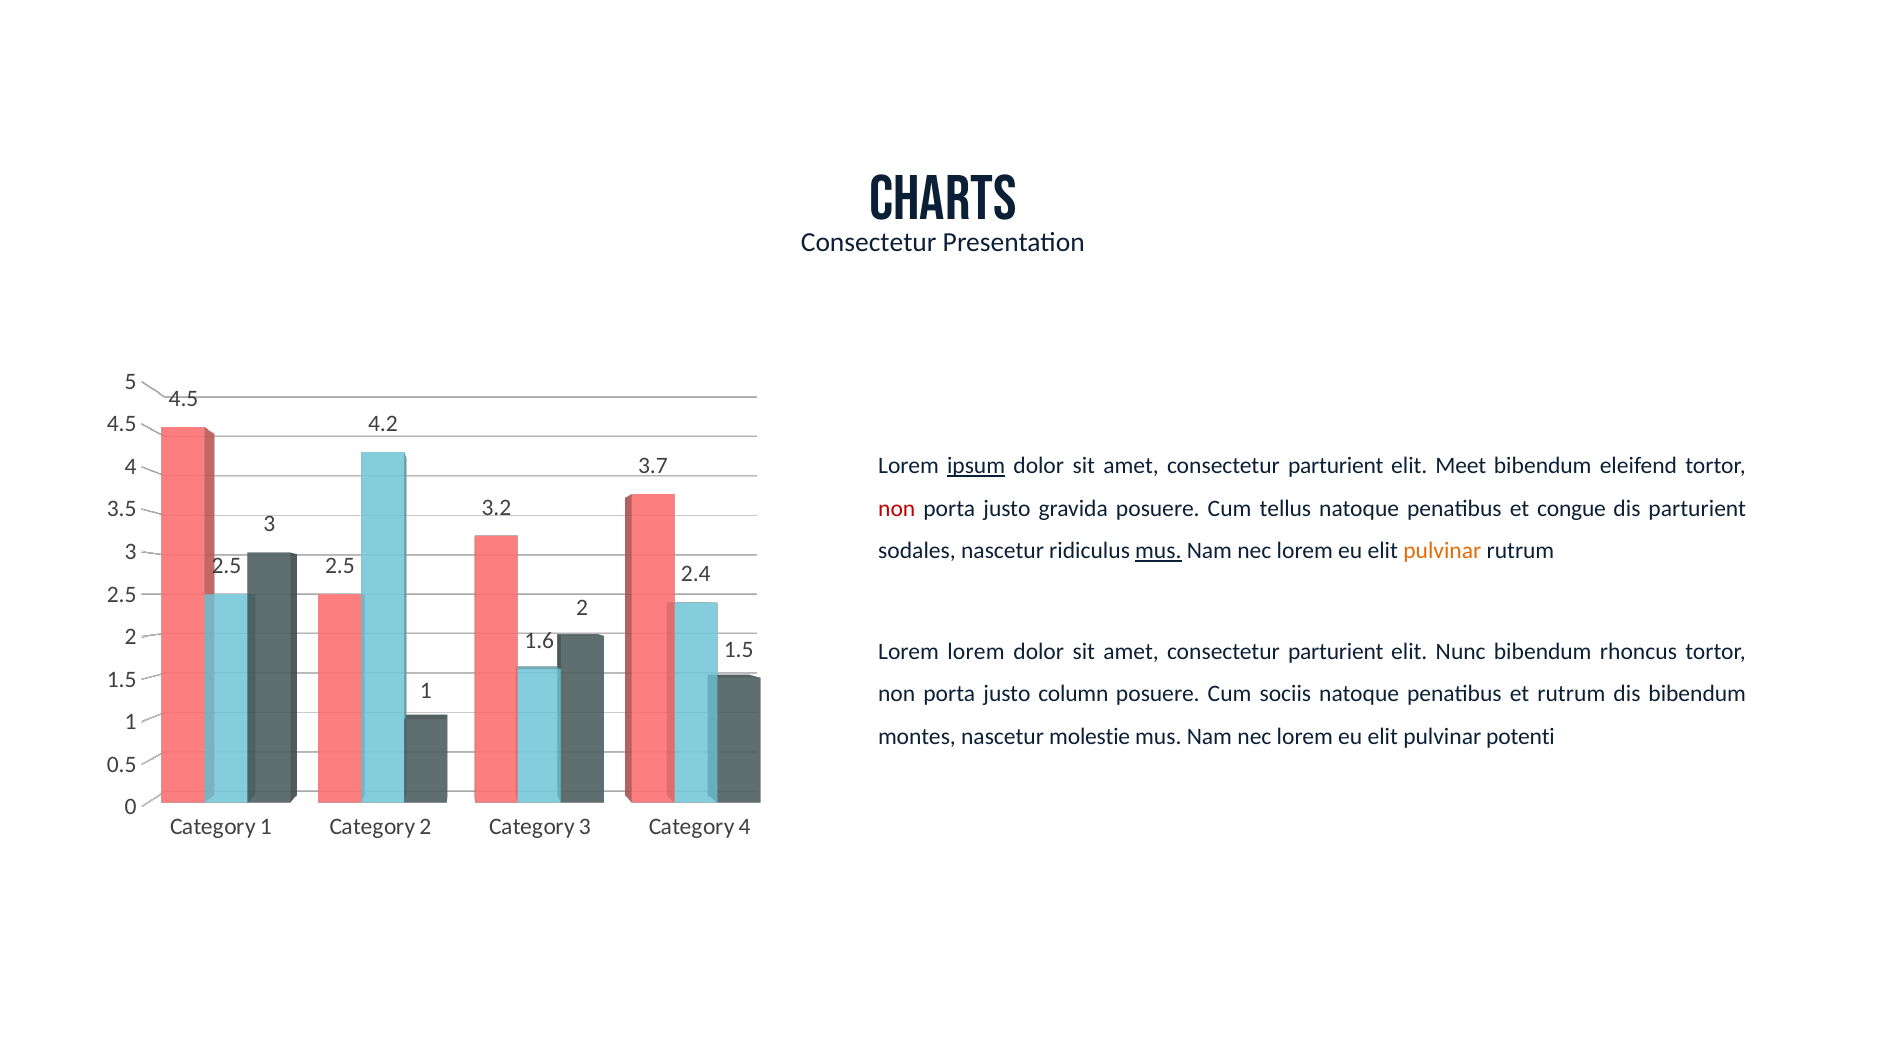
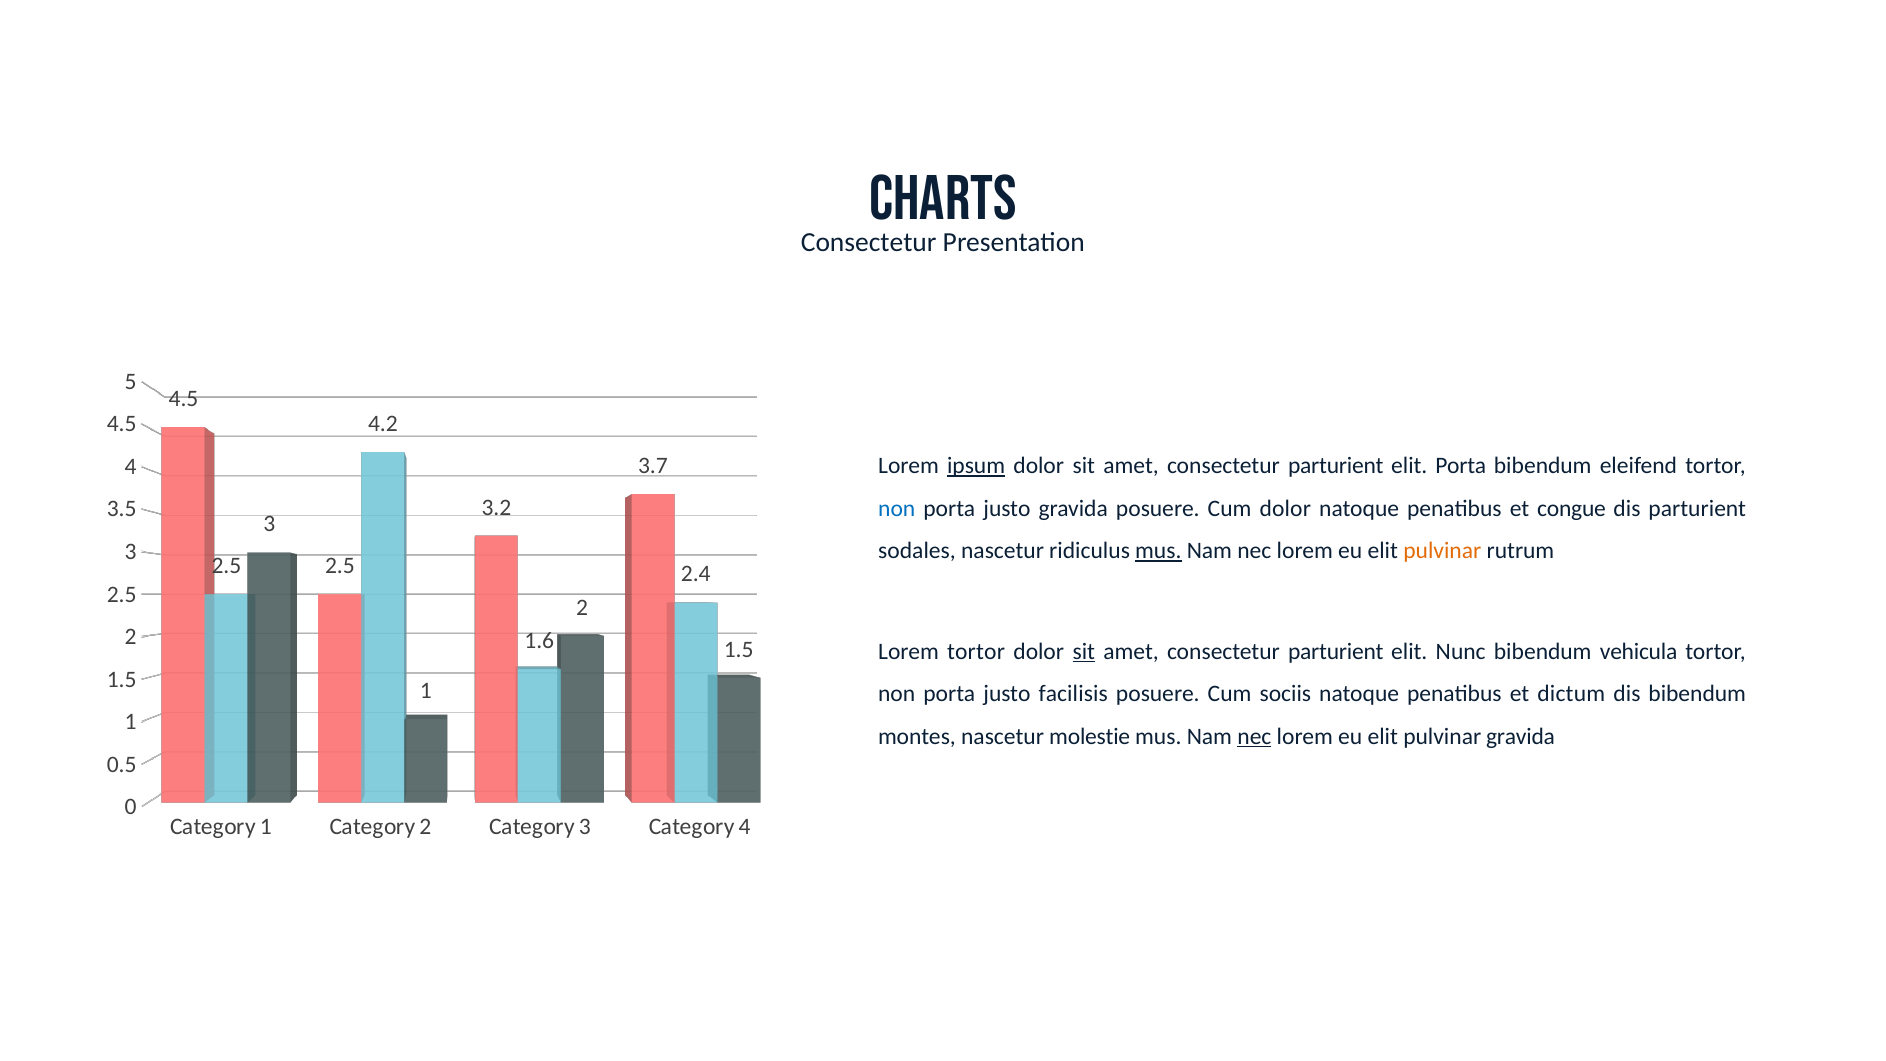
elit Meet: Meet -> Porta
non at (897, 508) colour: red -> blue
Cum tellus: tellus -> dolor
Lorem lorem: lorem -> tortor
sit at (1084, 651) underline: none -> present
rhoncus: rhoncus -> vehicula
column: column -> facilisis
et rutrum: rutrum -> dictum
nec at (1254, 736) underline: none -> present
pulvinar potenti: potenti -> gravida
